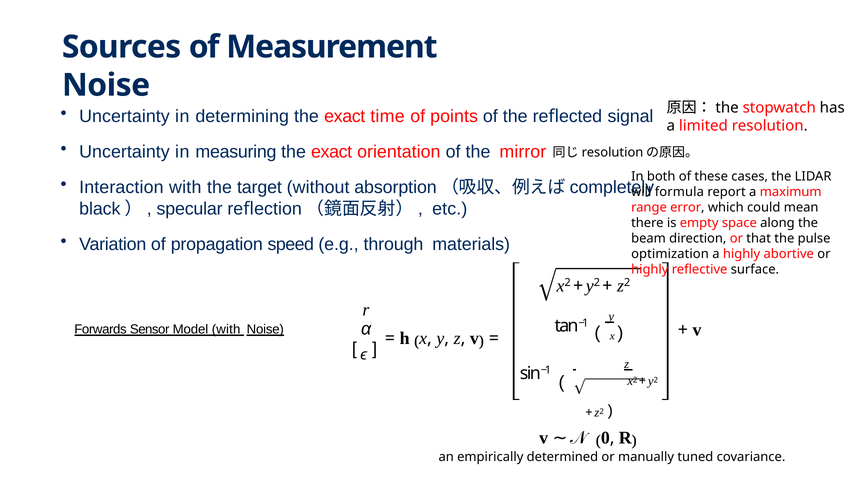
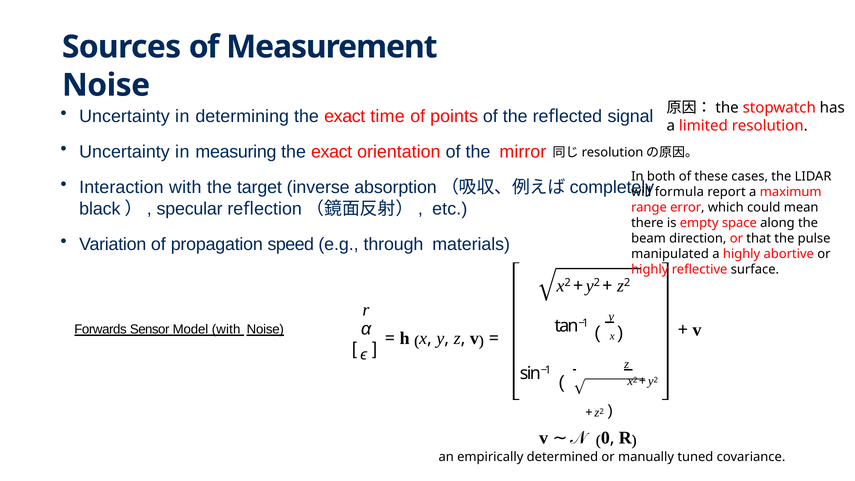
without: without -> inverse
optimization: optimization -> manipulated
